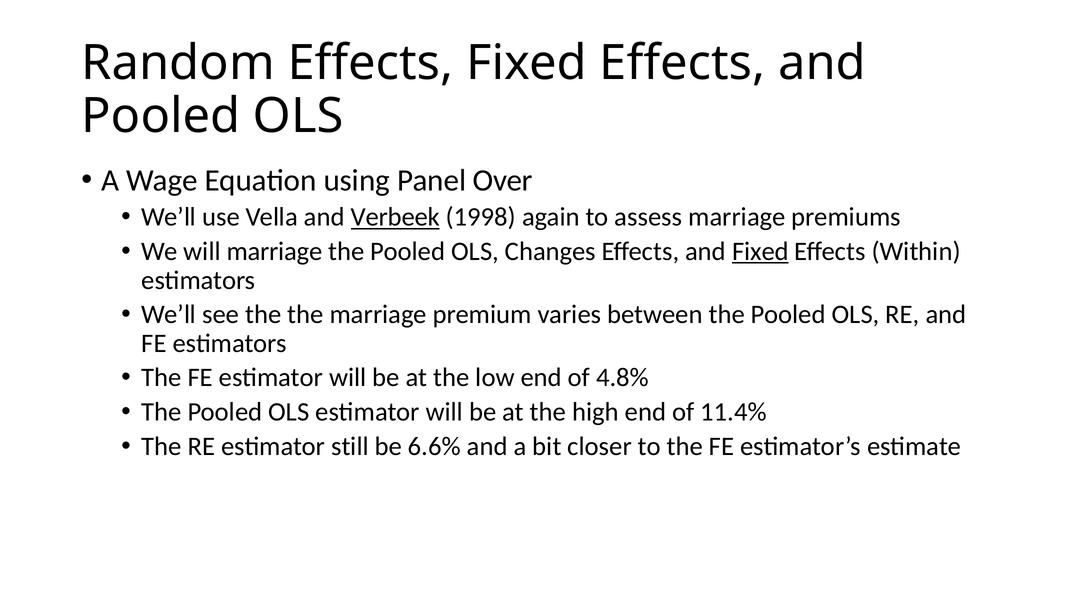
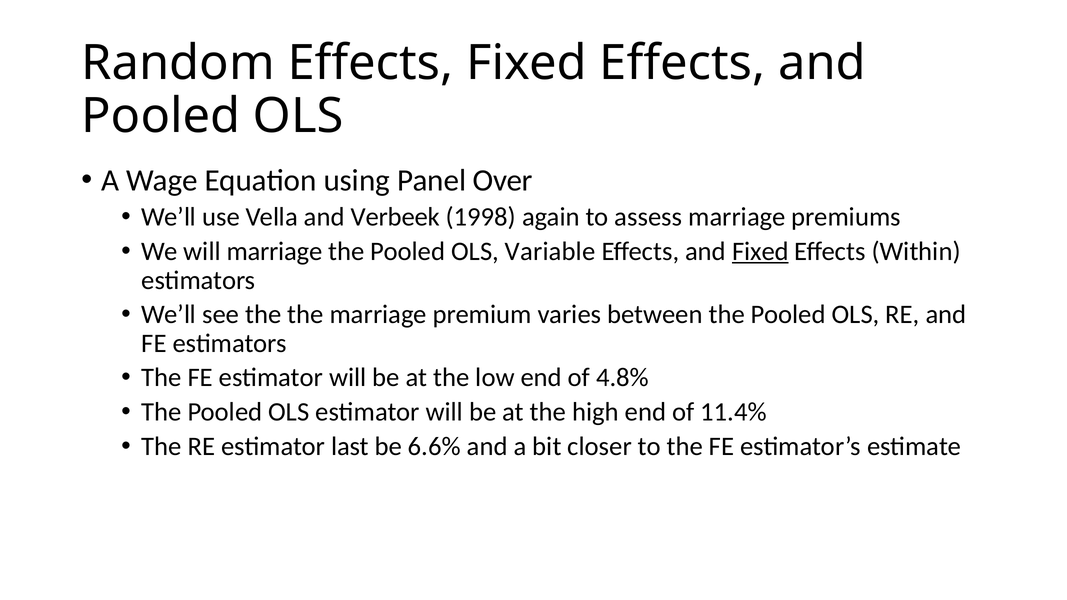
Verbeek underline: present -> none
Changes: Changes -> Variable
still: still -> last
